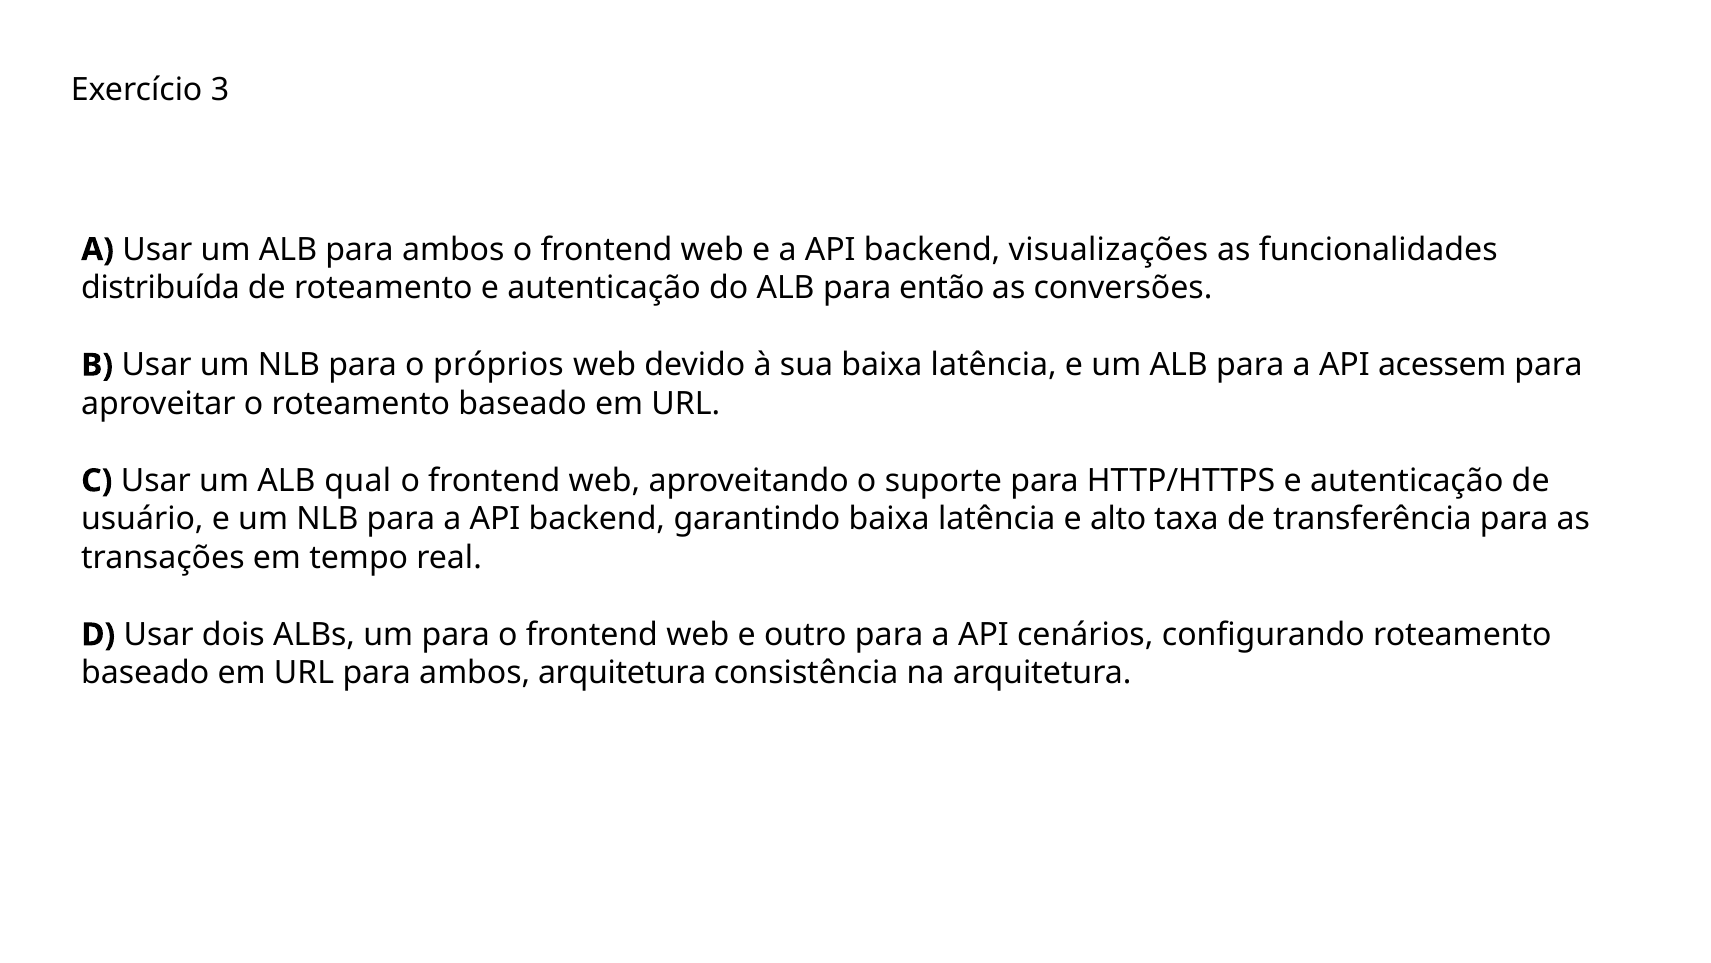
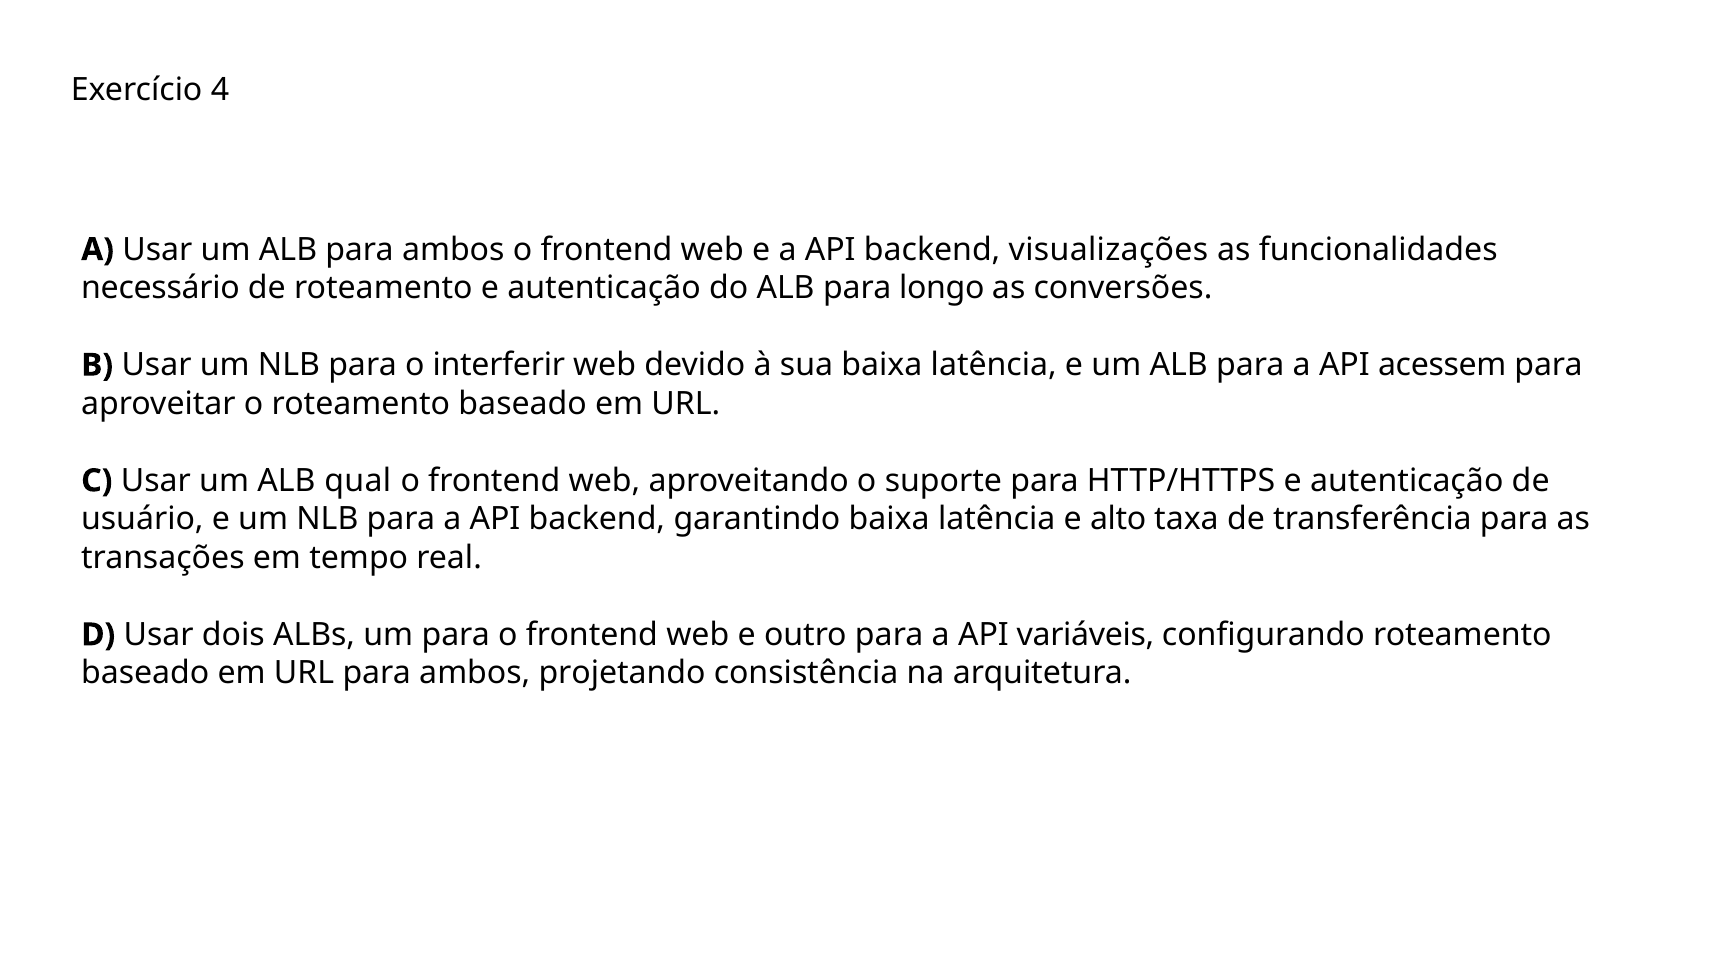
3: 3 -> 4
distribuída: distribuída -> necessário
então: então -> longo
próprios: próprios -> interferir
cenários: cenários -> variáveis
ambos arquitetura: arquitetura -> projetando
